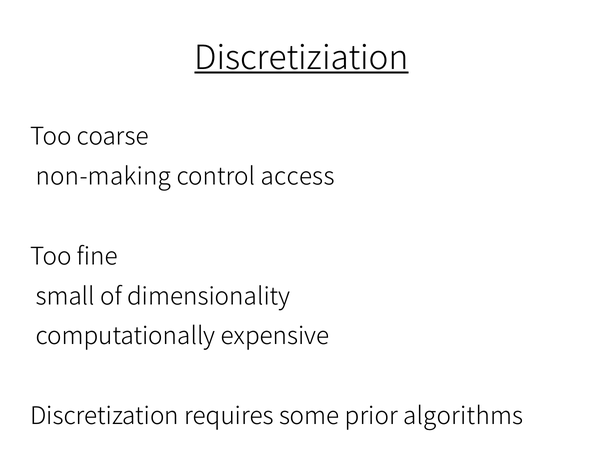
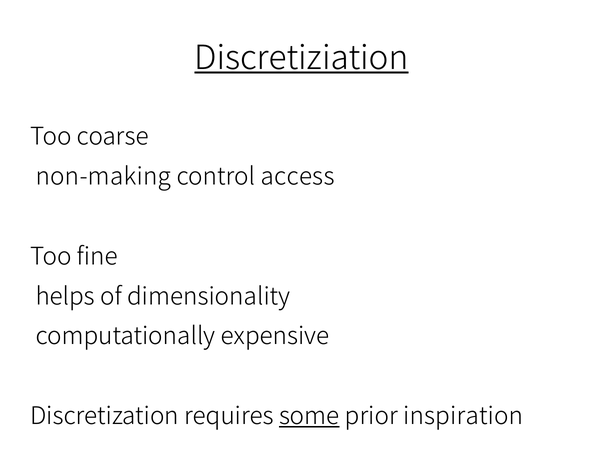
small: small -> helps
some underline: none -> present
algorithms: algorithms -> inspiration
